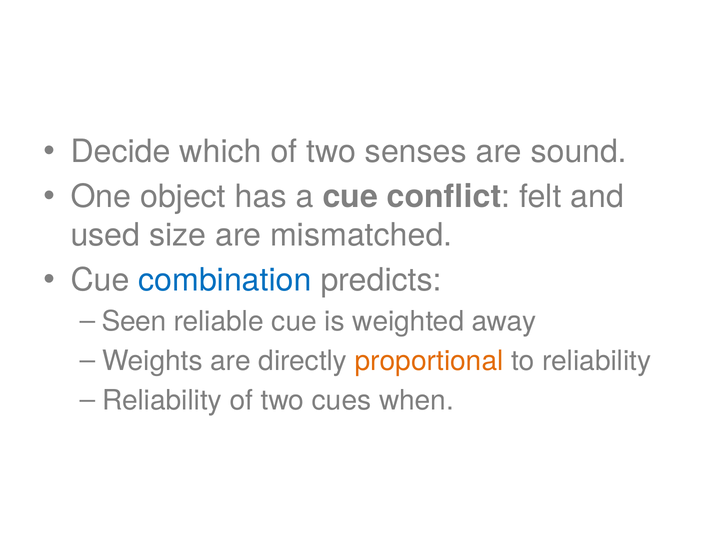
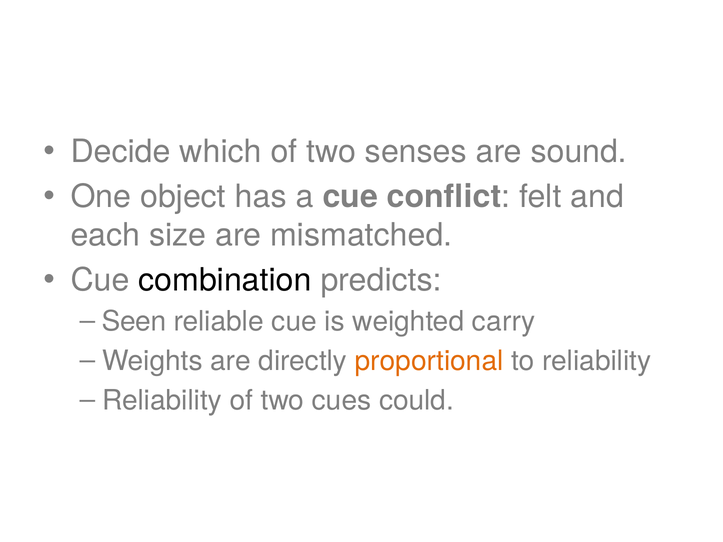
used: used -> each
combination colour: blue -> black
away: away -> carry
when: when -> could
